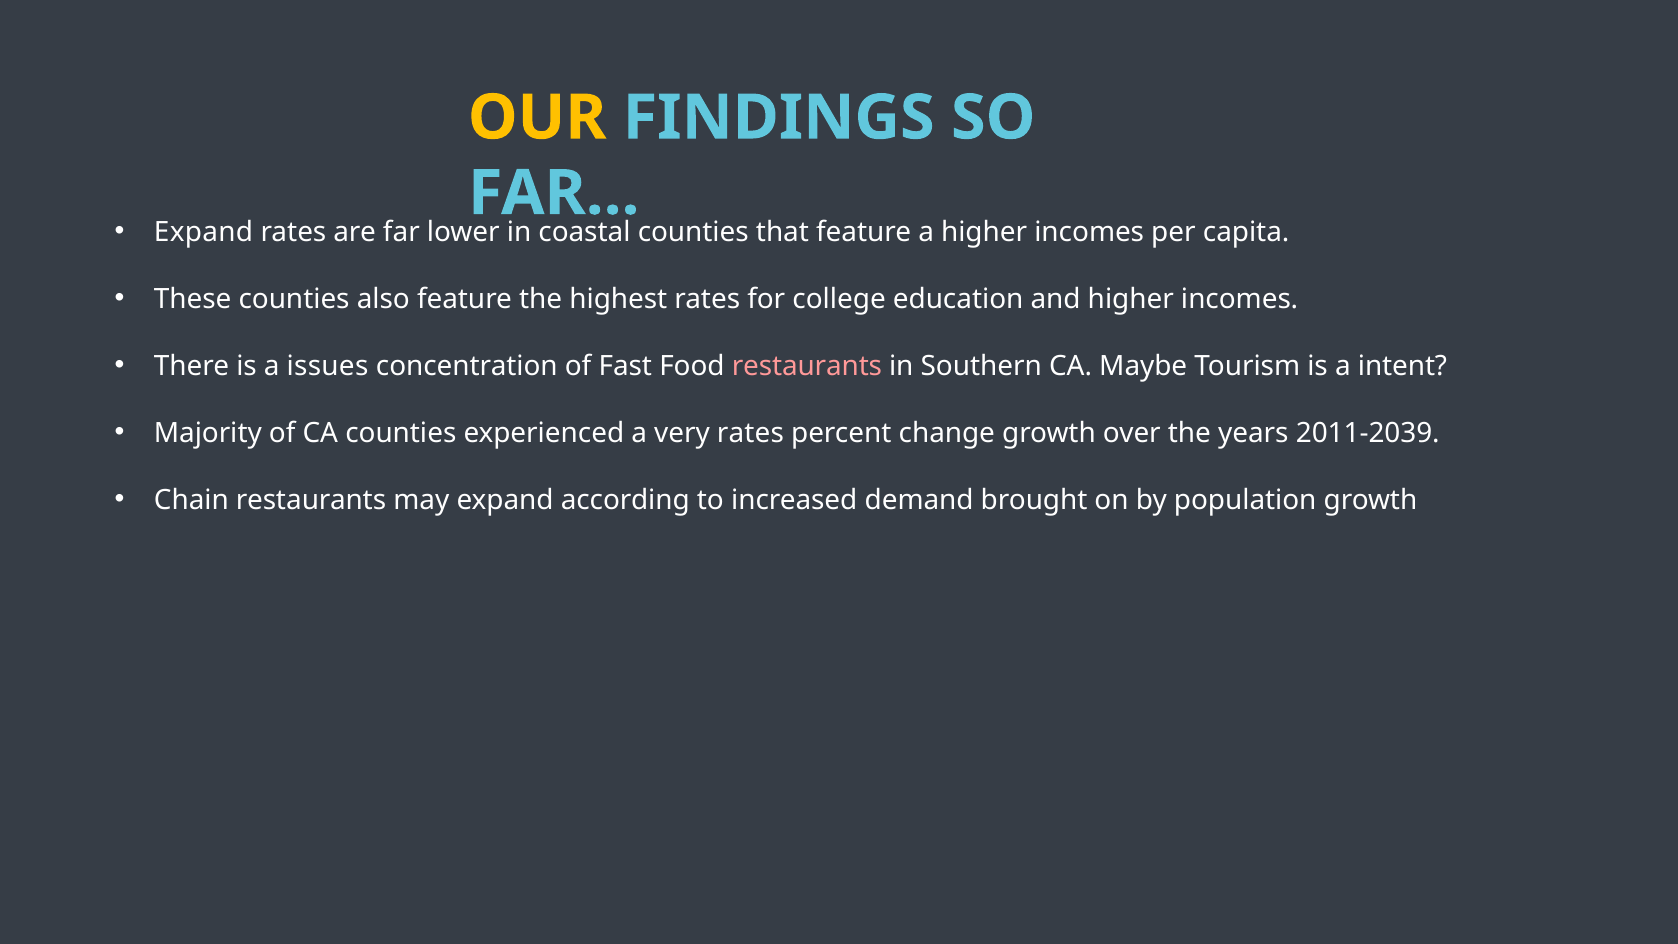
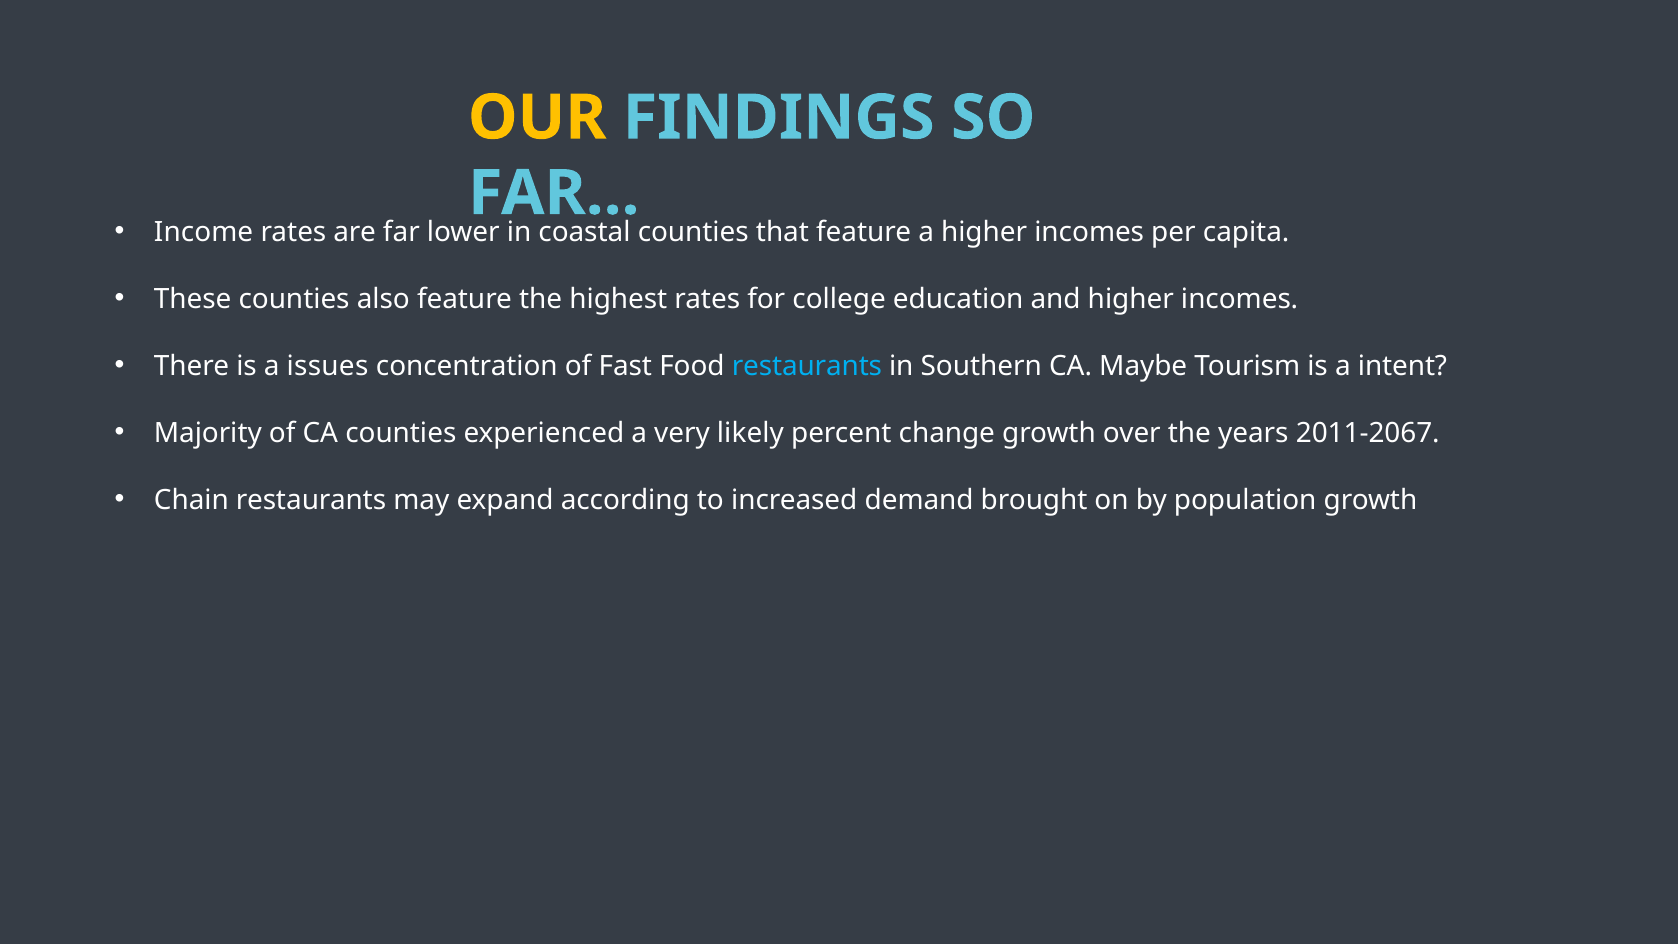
Expand at (204, 232): Expand -> Income
restaurants at (807, 366) colour: pink -> light blue
very rates: rates -> likely
2011-2039: 2011-2039 -> 2011-2067
